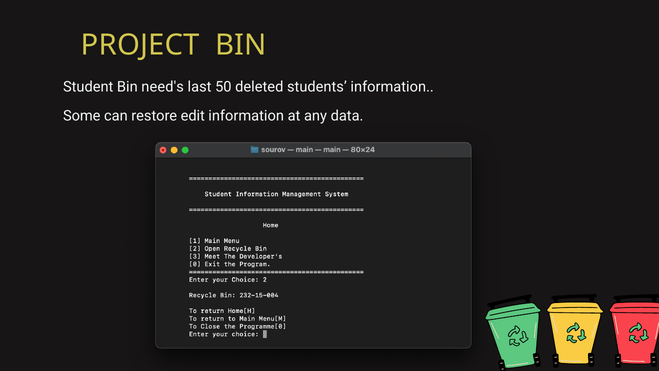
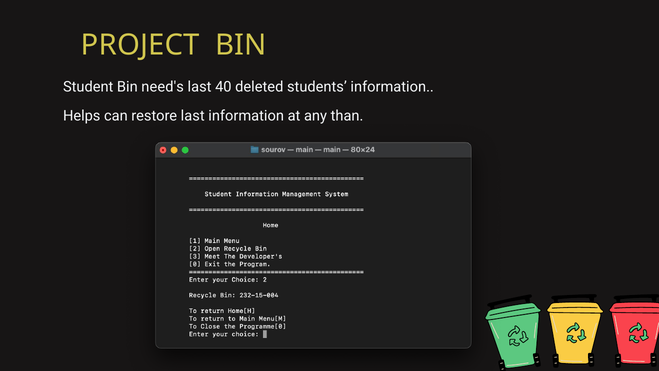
50: 50 -> 40
Some: Some -> Helps
restore edit: edit -> last
data: data -> than
